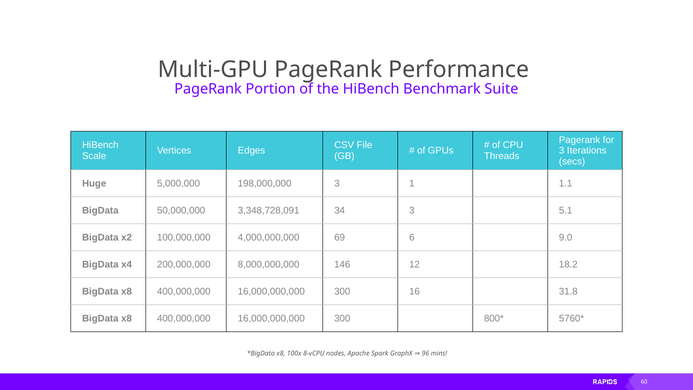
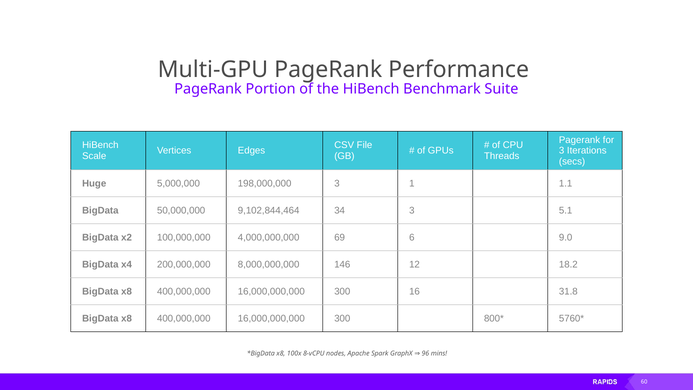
3,348,728,091: 3,348,728,091 -> 9,102,844,464
